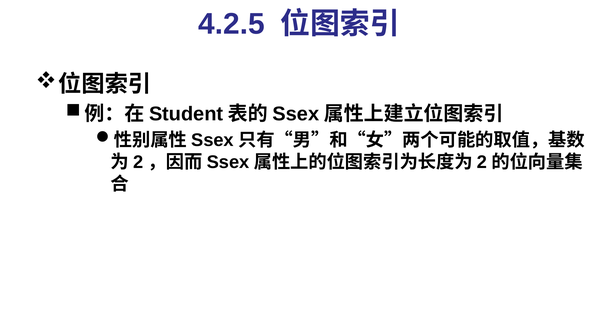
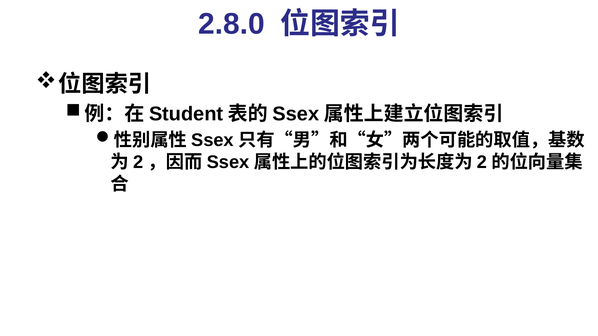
4.2.5: 4.2.5 -> 2.8.0
